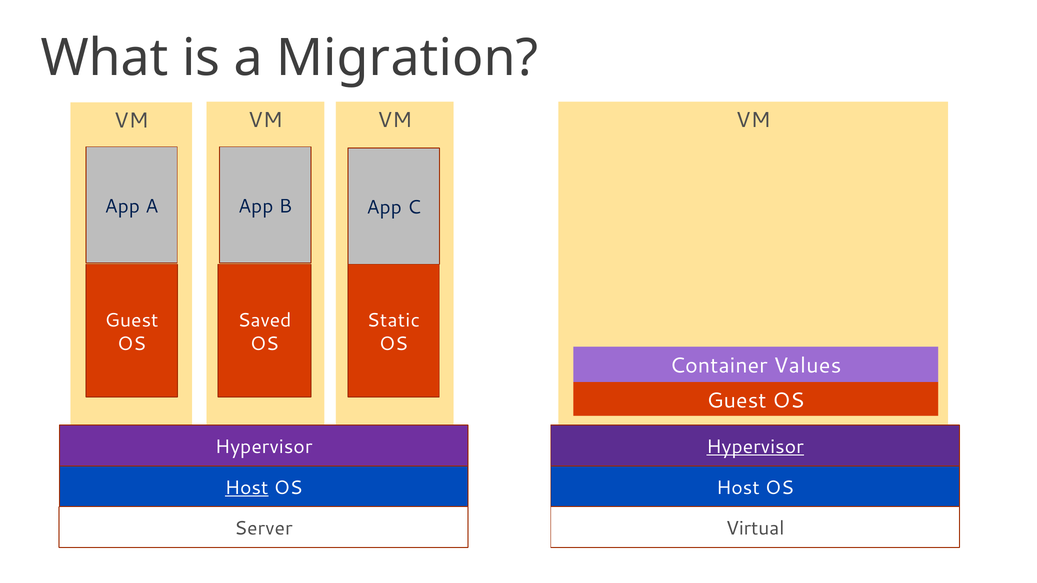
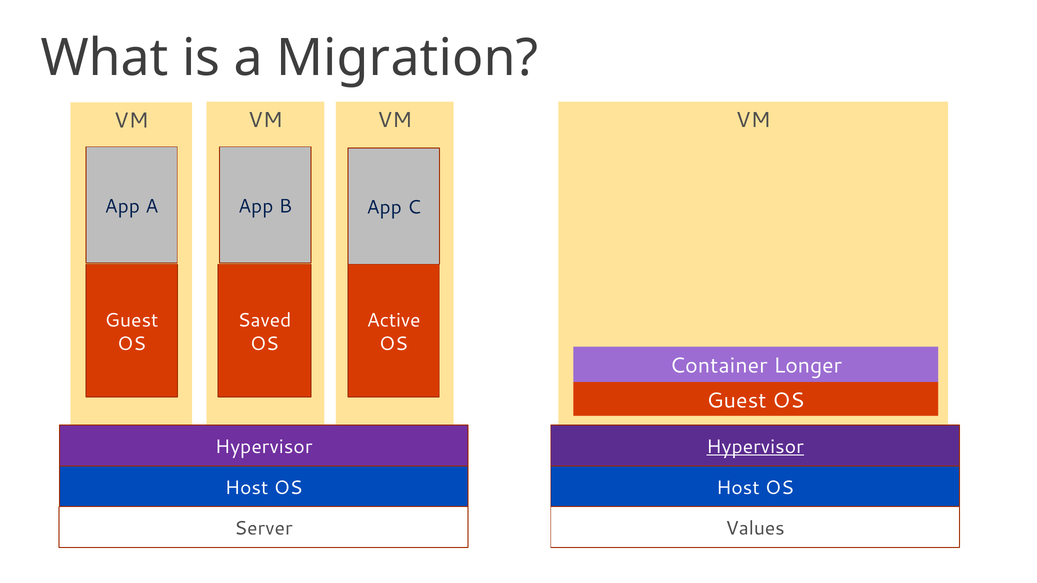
Static: Static -> Active
Values: Values -> Longer
Host at (247, 488) underline: present -> none
Virtual: Virtual -> Values
